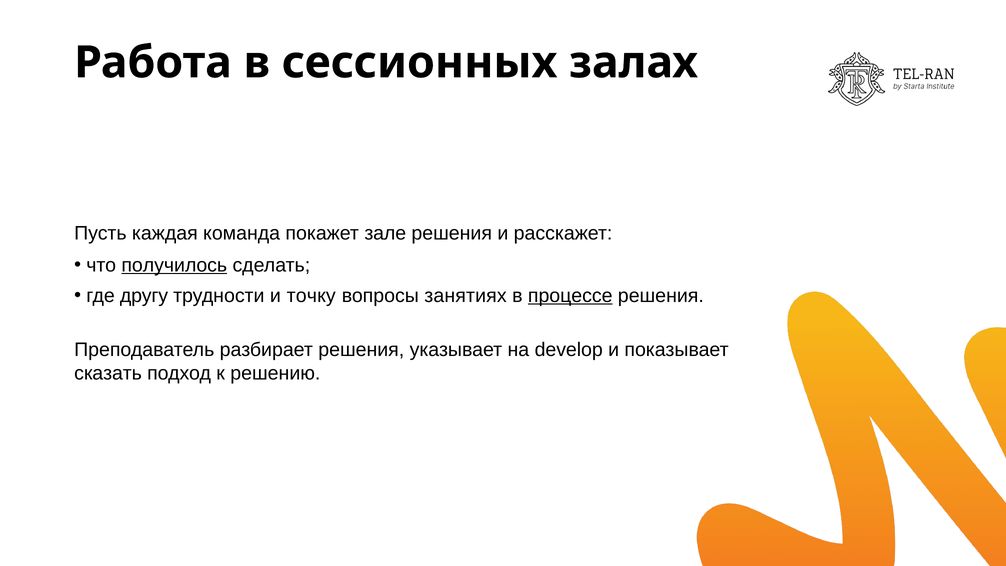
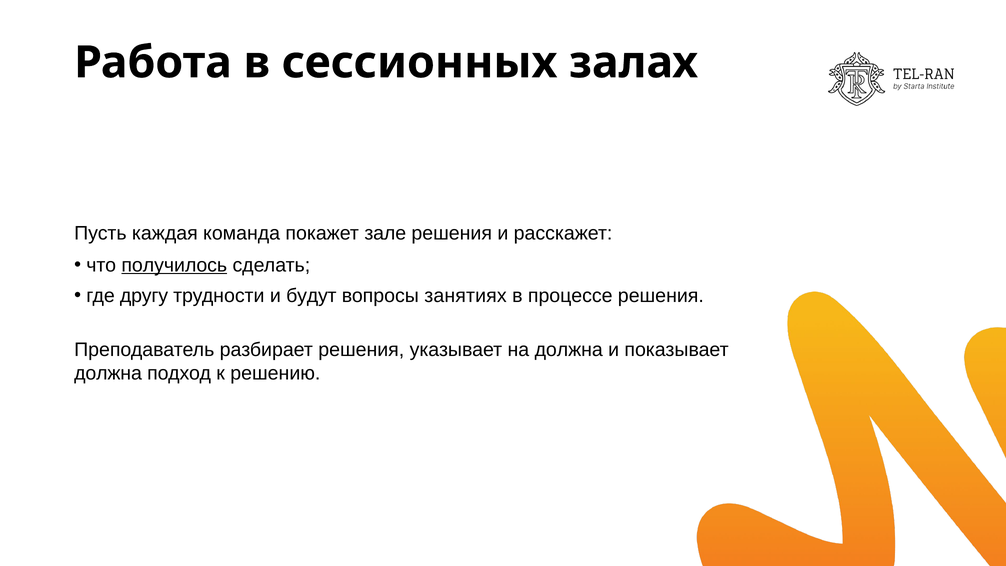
точку: точку -> будут
процессе underline: present -> none
на develop: develop -> должна
сказать at (108, 373): сказать -> должна
